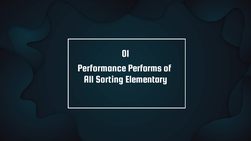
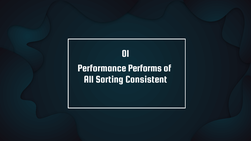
Elementary: Elementary -> Consistent
